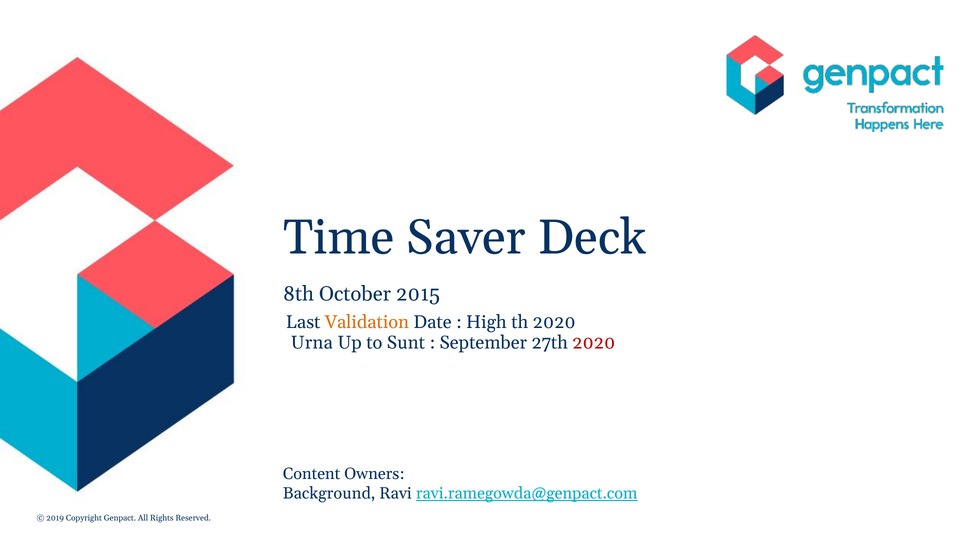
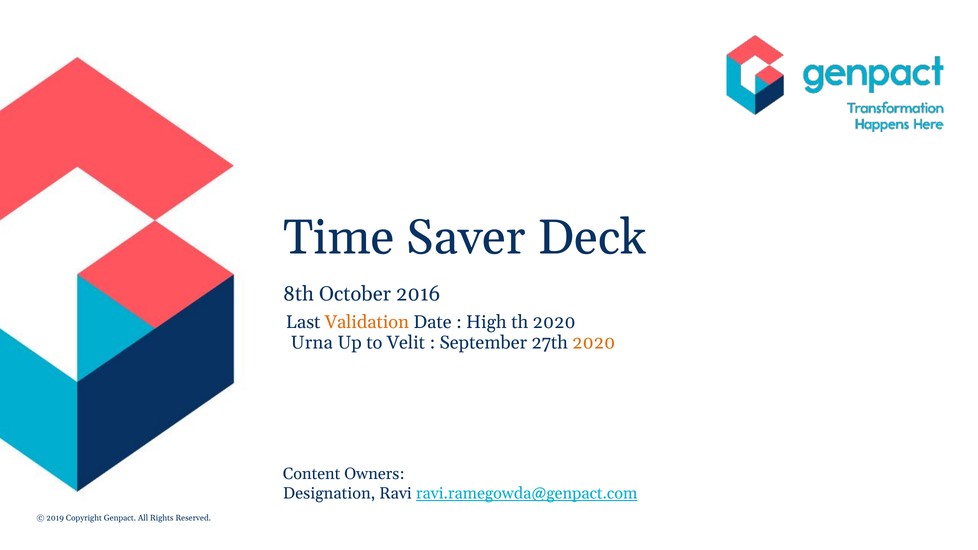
2015: 2015 -> 2016
Sunt: Sunt -> Velit
2020 at (594, 343) colour: red -> orange
Background: Background -> Designation
